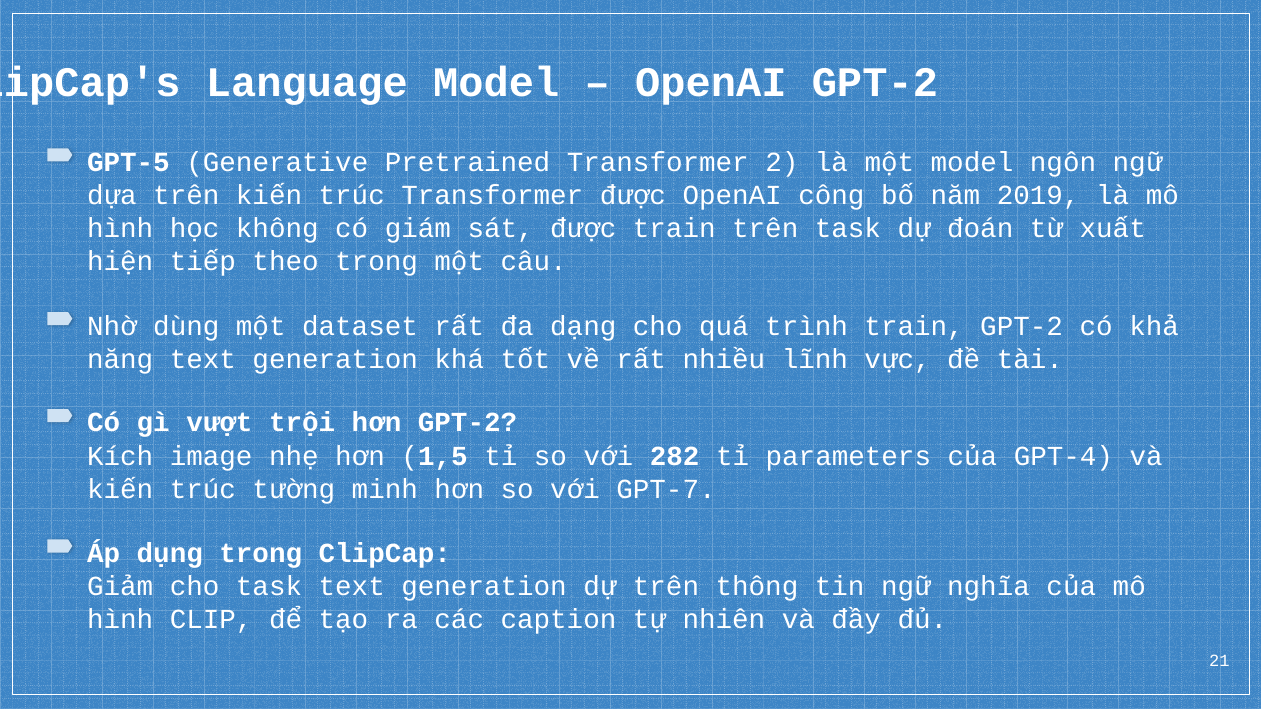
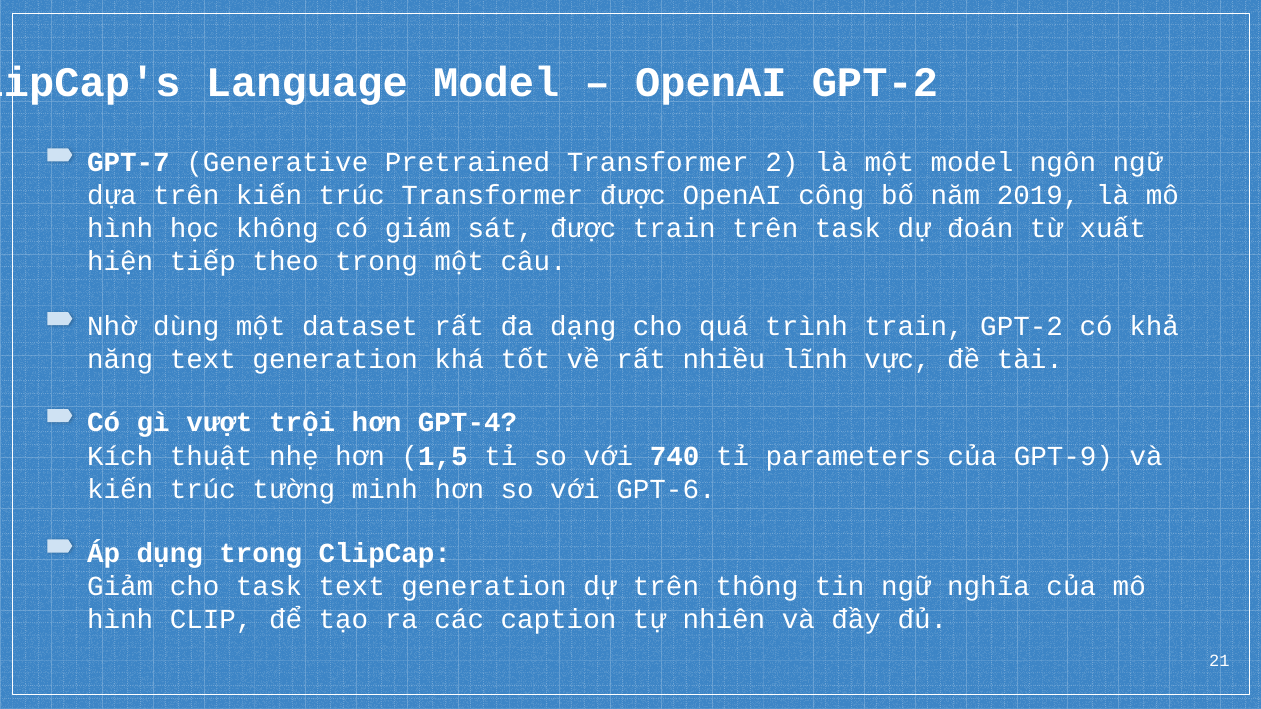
GPT-5: GPT-5 -> GPT-7
hơn GPT-2: GPT-2 -> GPT-4
image: image -> thuật
282: 282 -> 740
GPT-4: GPT-4 -> GPT-9
GPT-7: GPT-7 -> GPT-6
